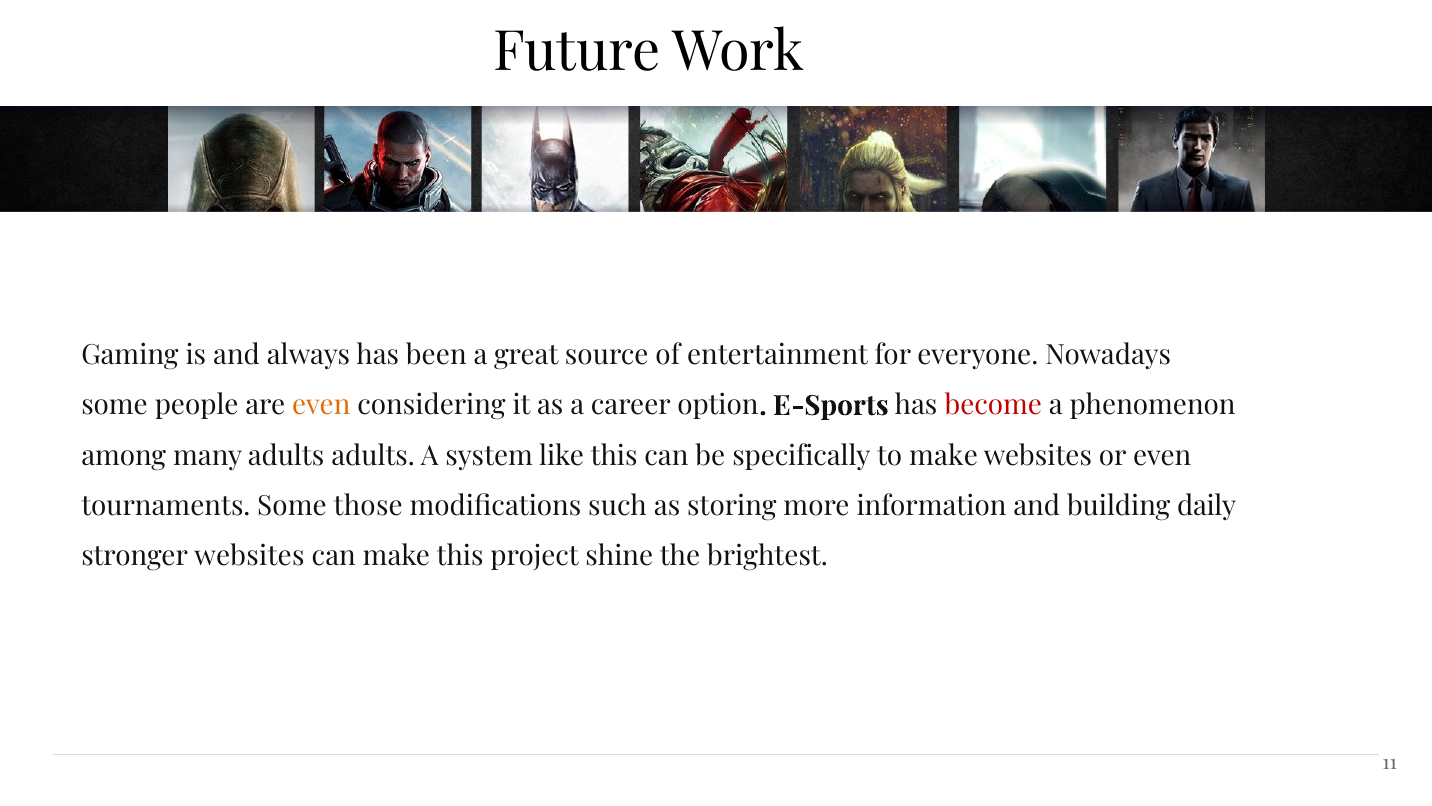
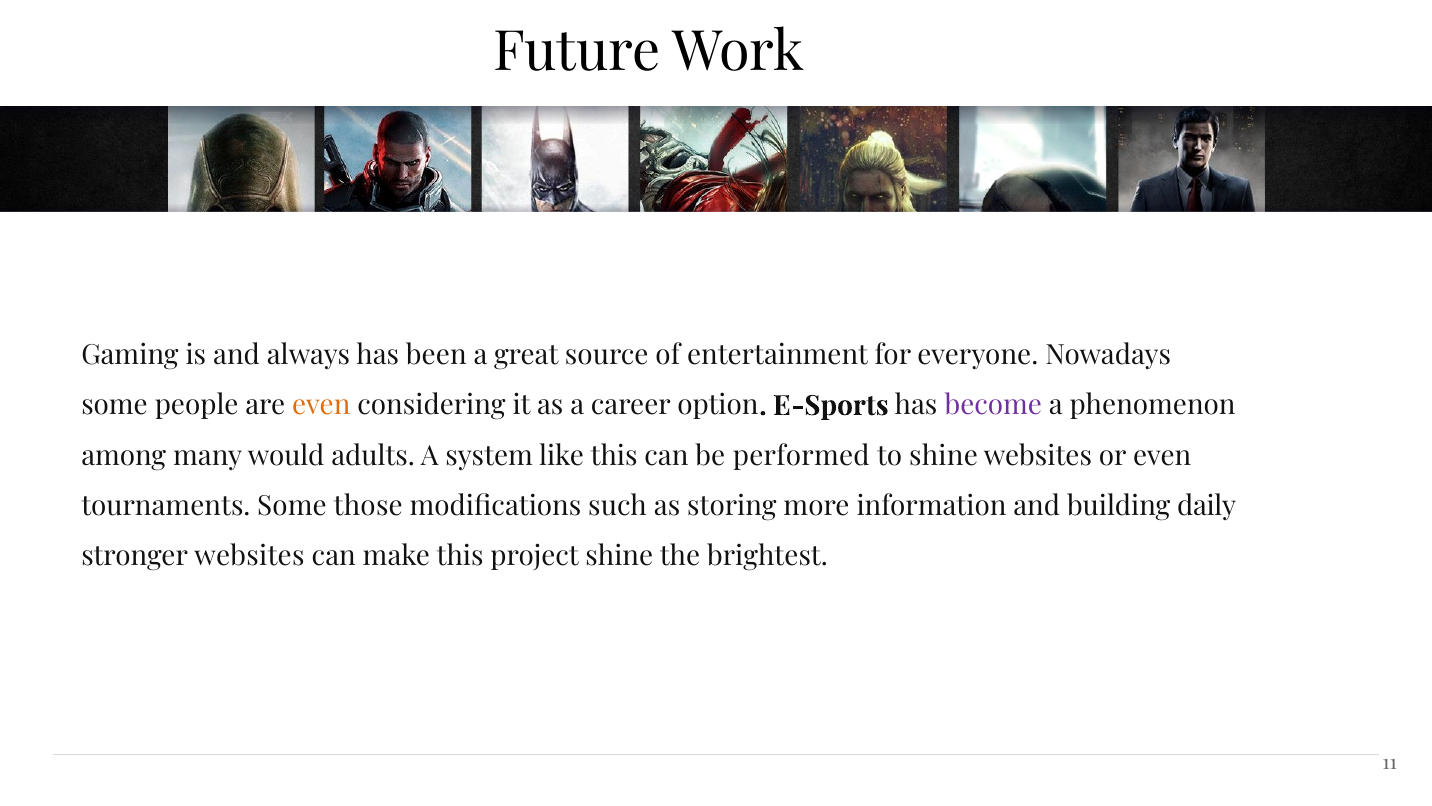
become colour: red -> purple
many adults: adults -> would
specifically: specifically -> performed
to make: make -> shine
